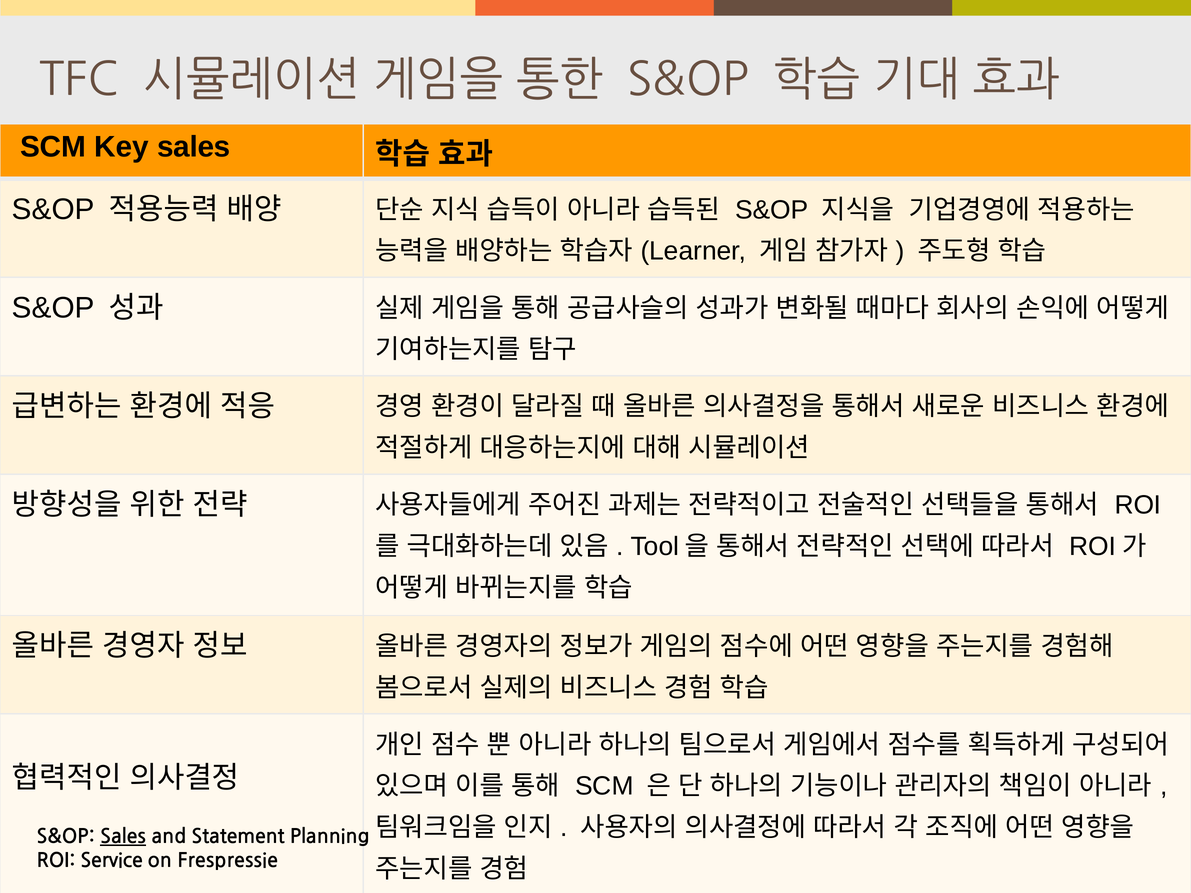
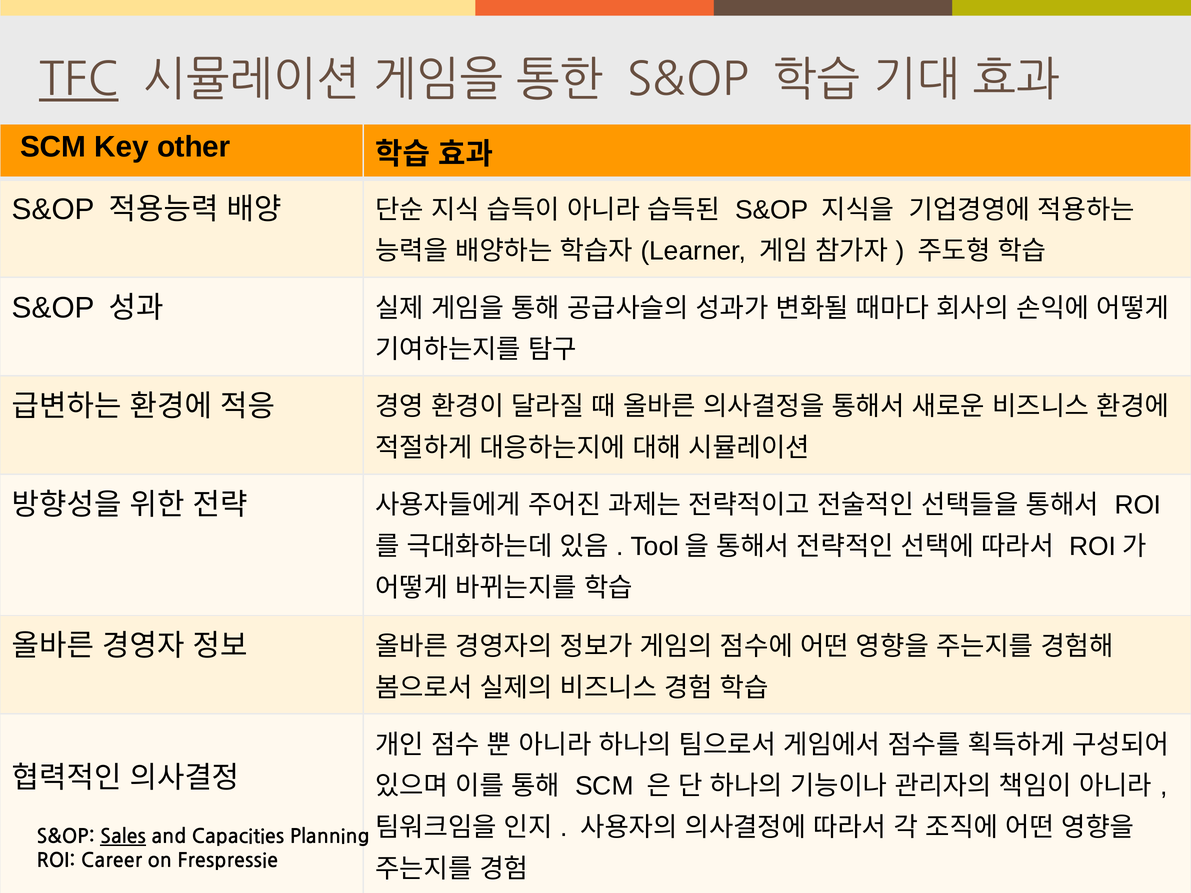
TFC underline: none -> present
Key sales: sales -> other
Statement: Statement -> Capacities
Service: Service -> Career
